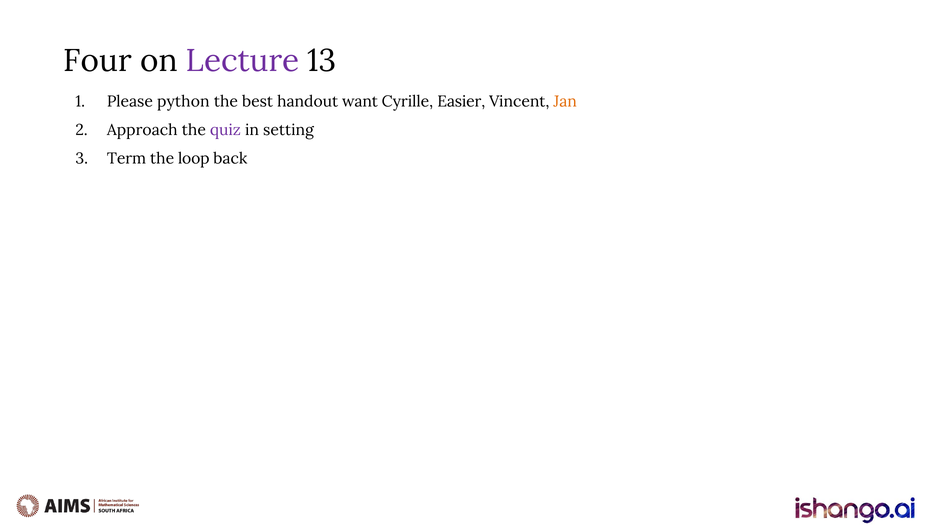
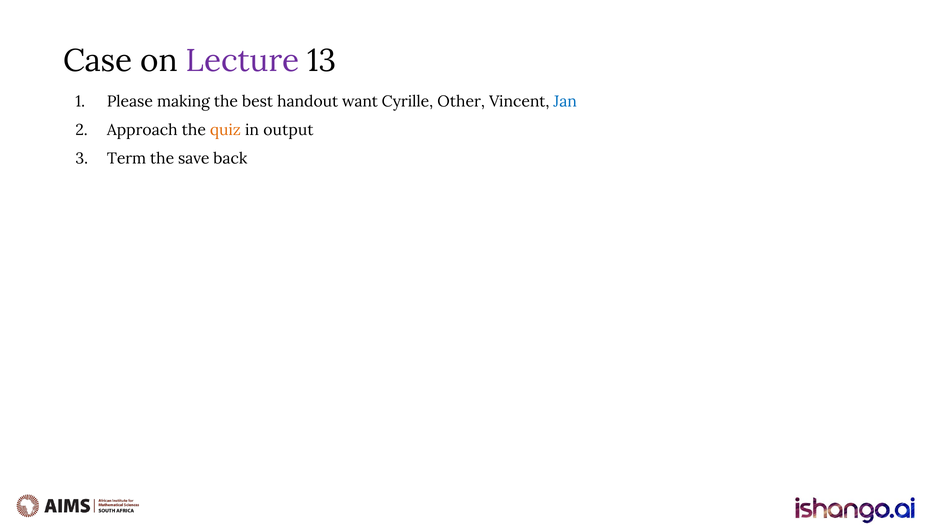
Four: Four -> Case
python: python -> making
Easier: Easier -> Other
Jan colour: orange -> blue
quiz colour: purple -> orange
setting: setting -> output
loop: loop -> save
